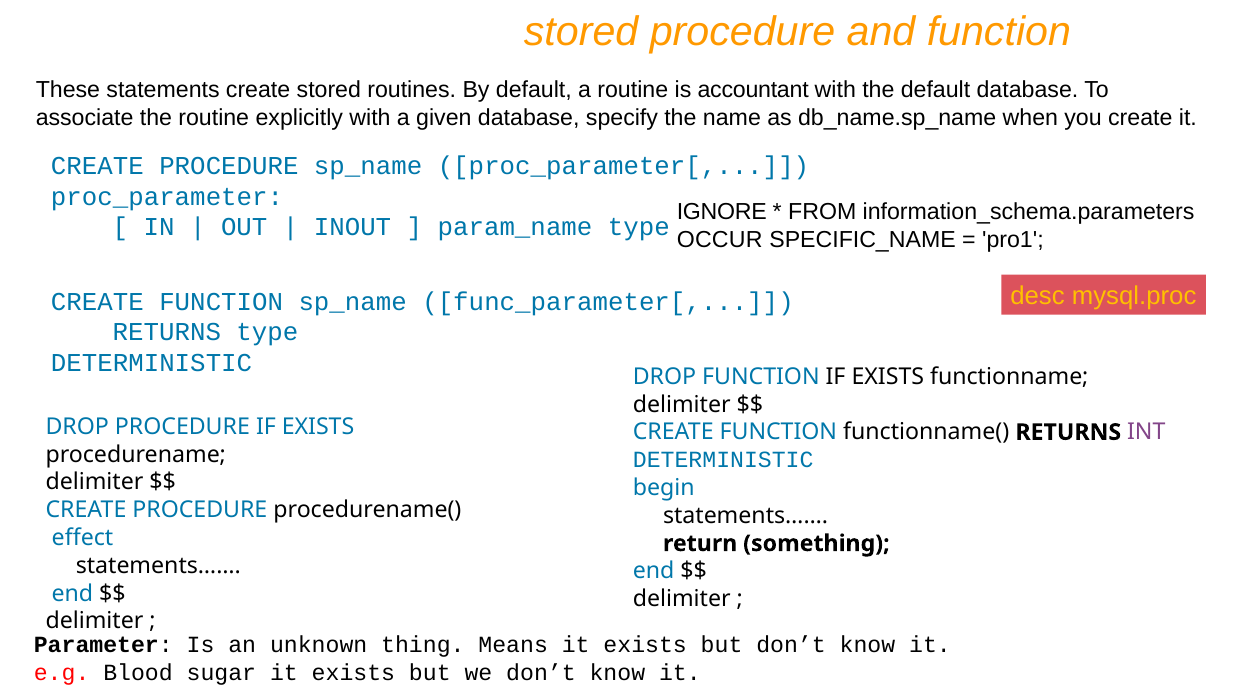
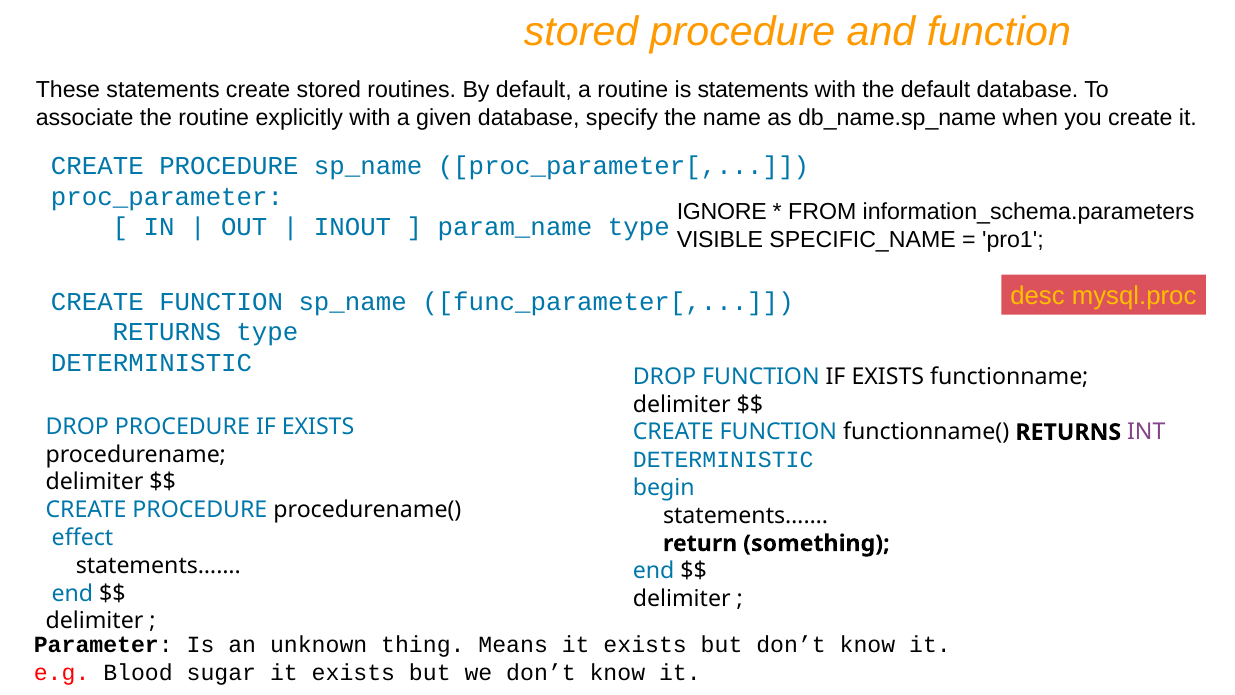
is accountant: accountant -> statements
OCCUR: OCCUR -> VISIBLE
